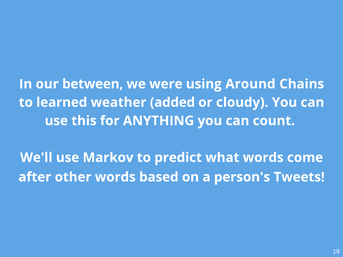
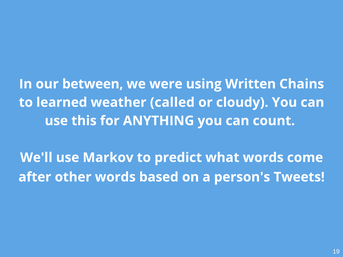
Around: Around -> Written
added: added -> called
